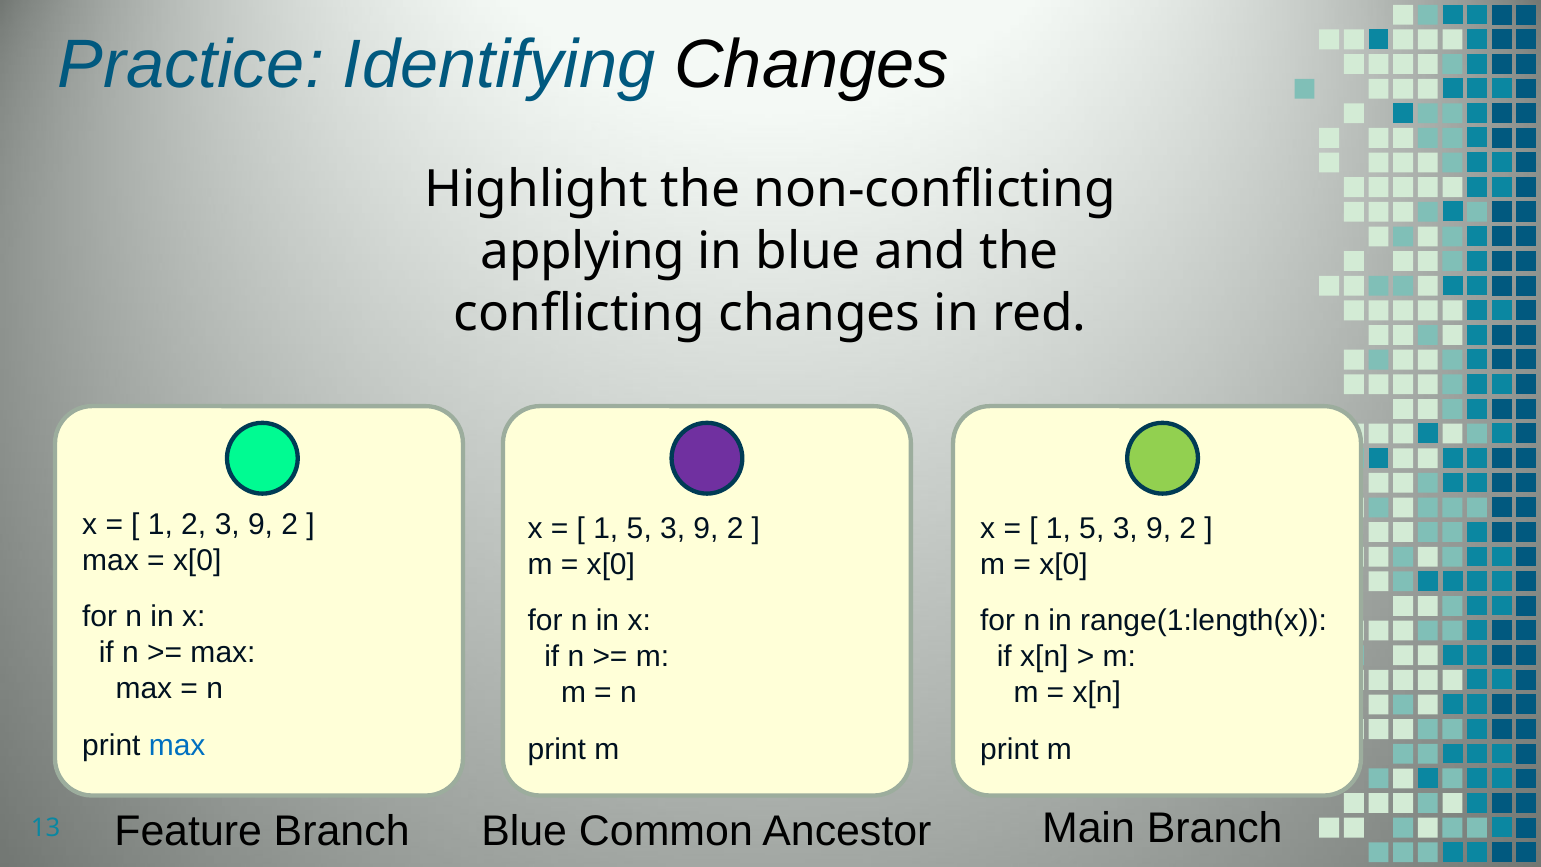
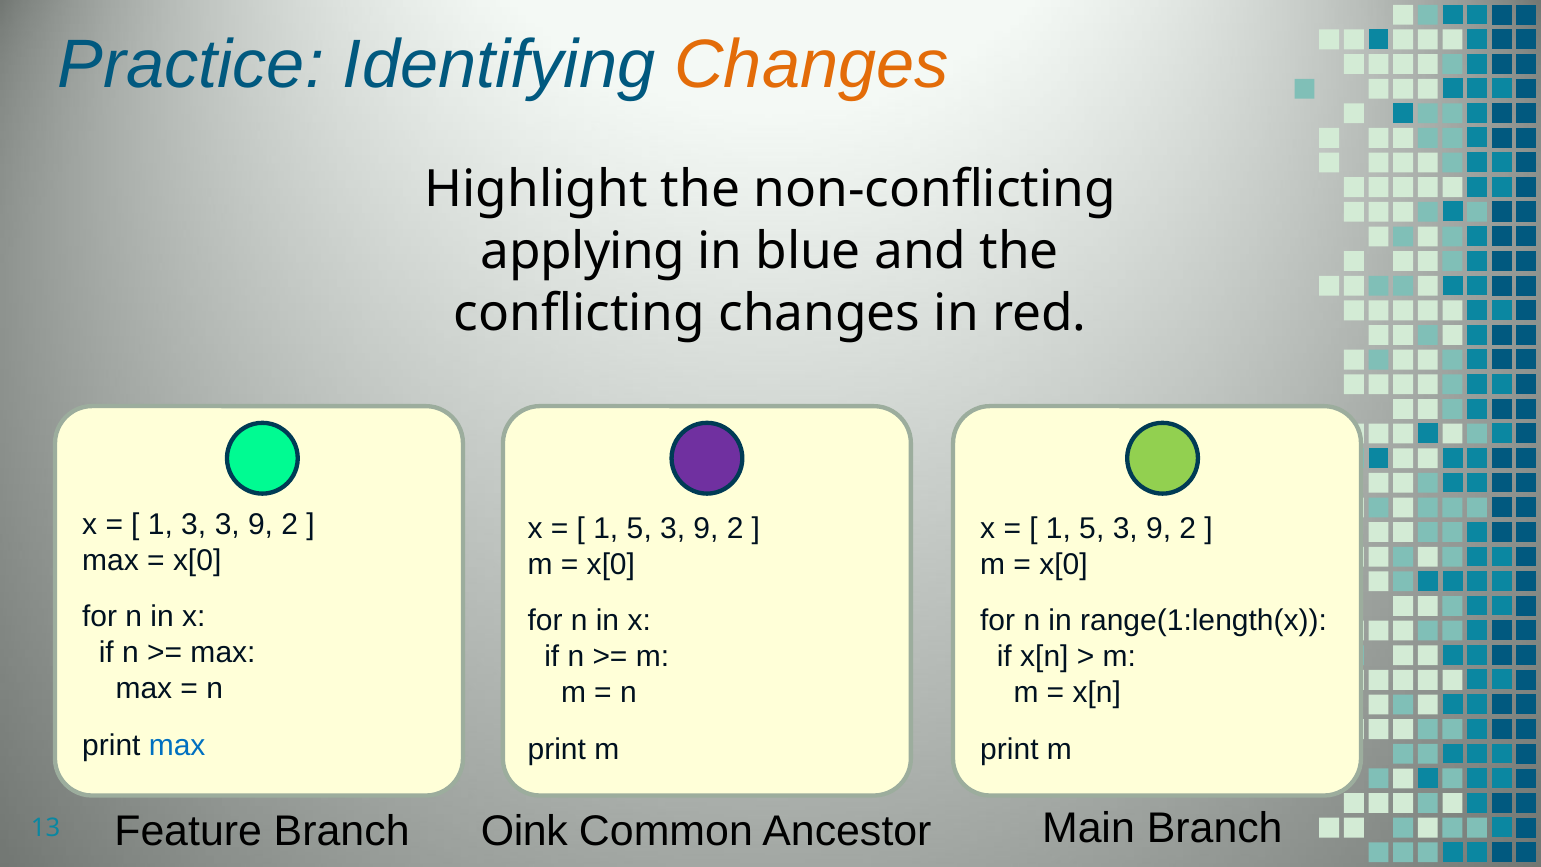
Changes at (812, 65) colour: black -> orange
1 2: 2 -> 3
Branch Blue: Blue -> Oink
